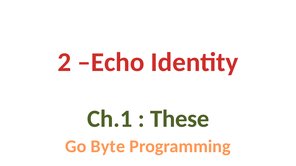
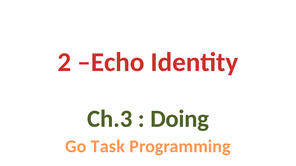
Ch.1: Ch.1 -> Ch.3
These: These -> Doing
Byte: Byte -> Task
